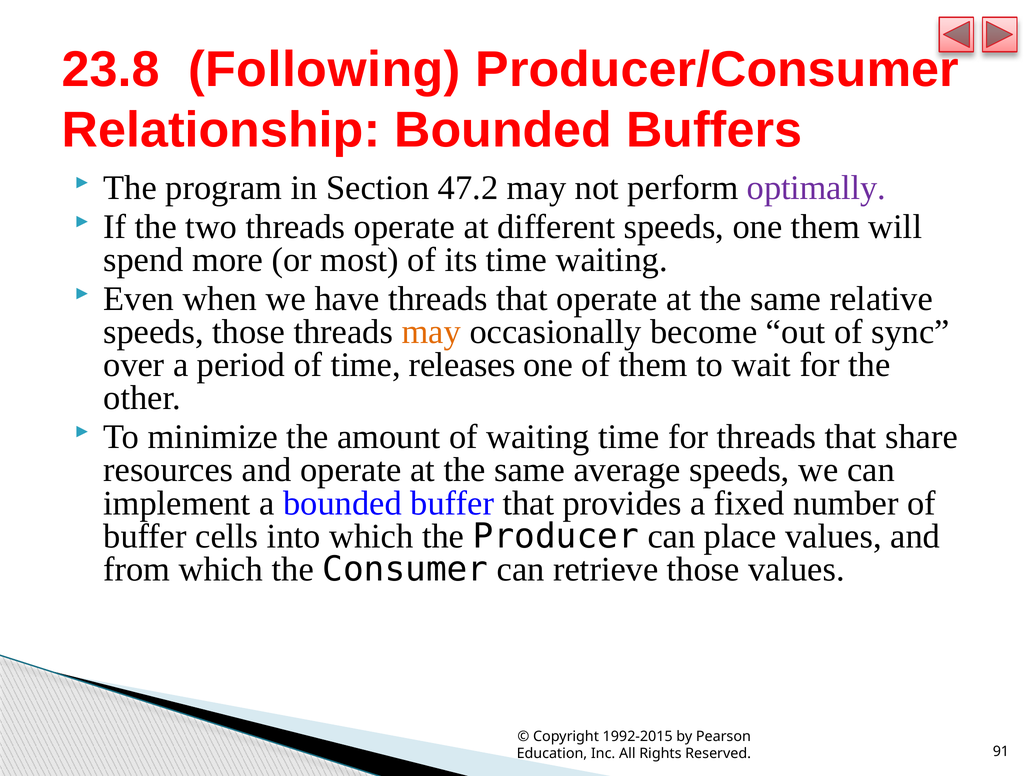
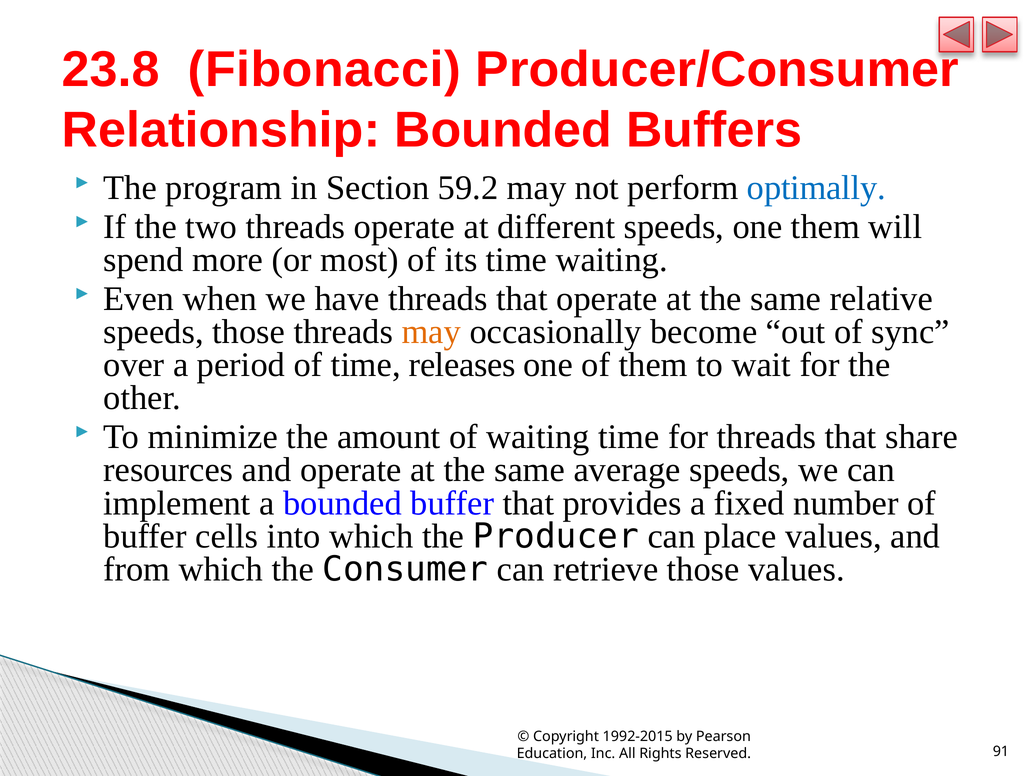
Following: Following -> Fibonacci
47.2: 47.2 -> 59.2
optimally colour: purple -> blue
